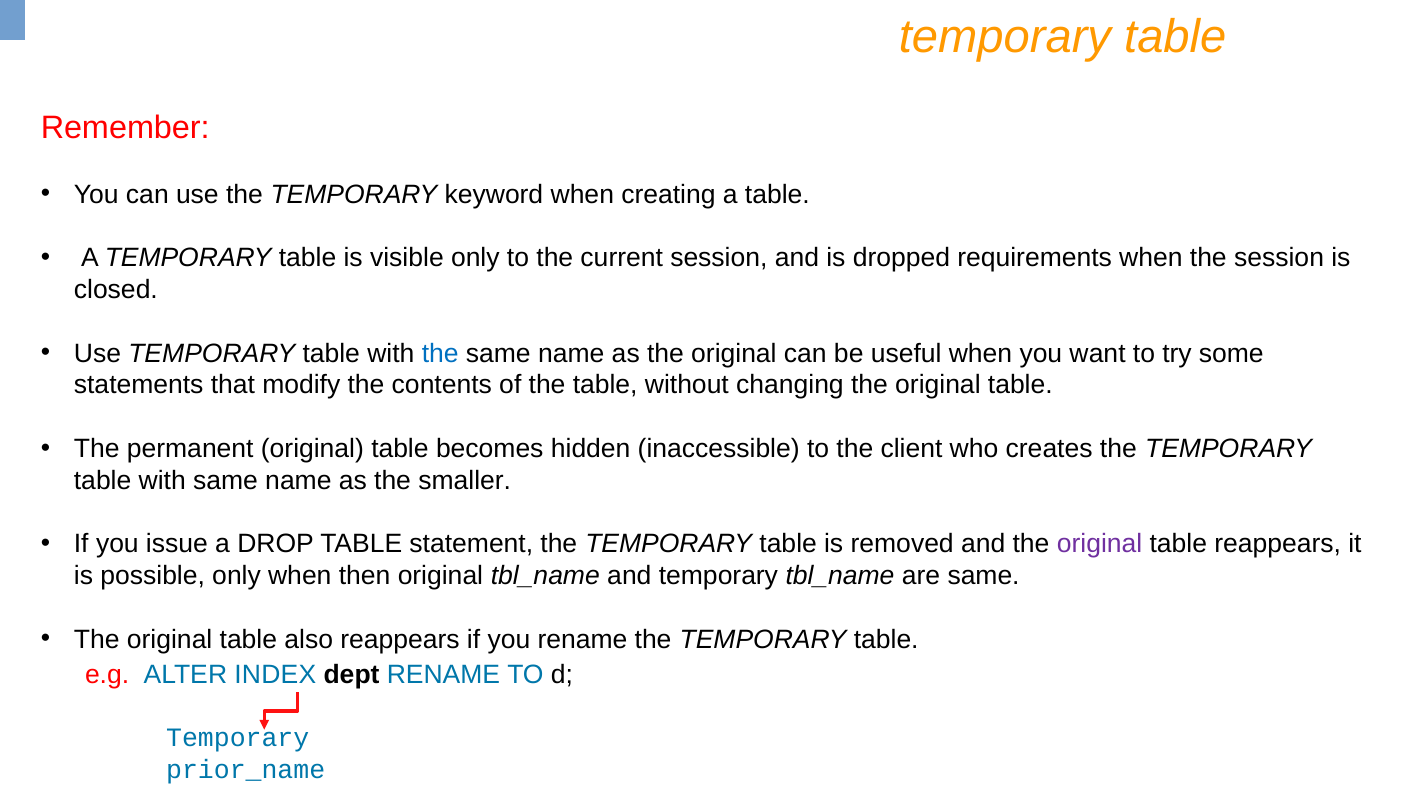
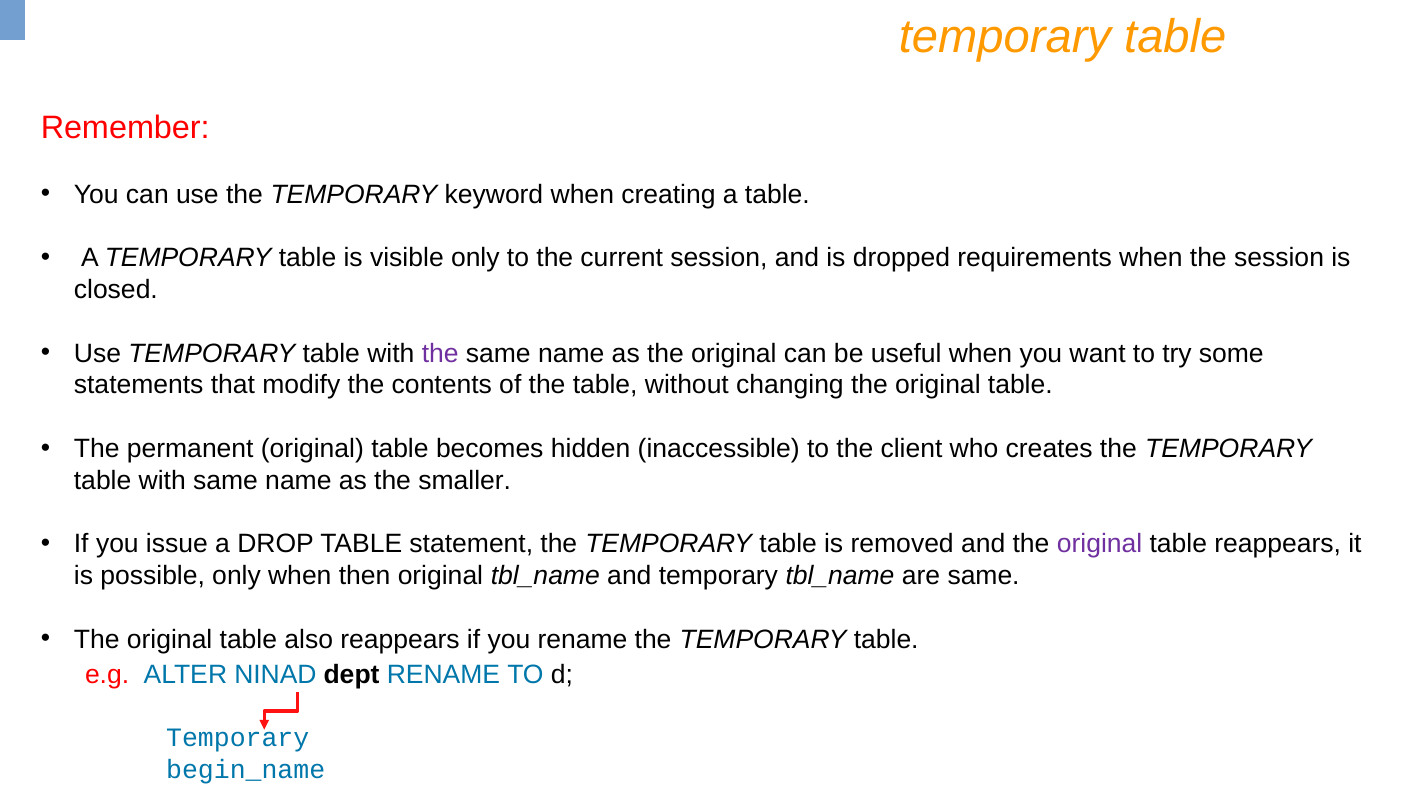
the at (440, 354) colour: blue -> purple
INDEX: INDEX -> NINAD
prior_name: prior_name -> begin_name
